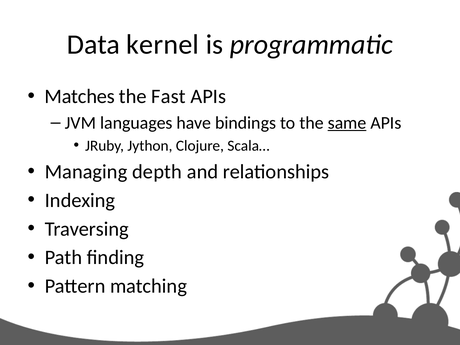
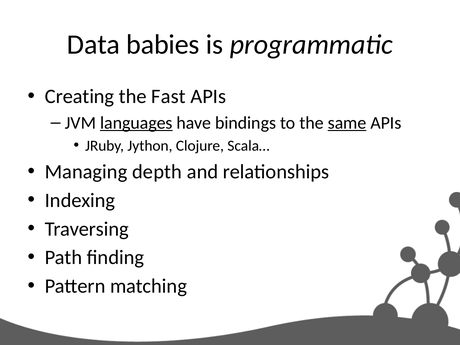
kernel: kernel -> babies
Matches: Matches -> Creating
languages underline: none -> present
